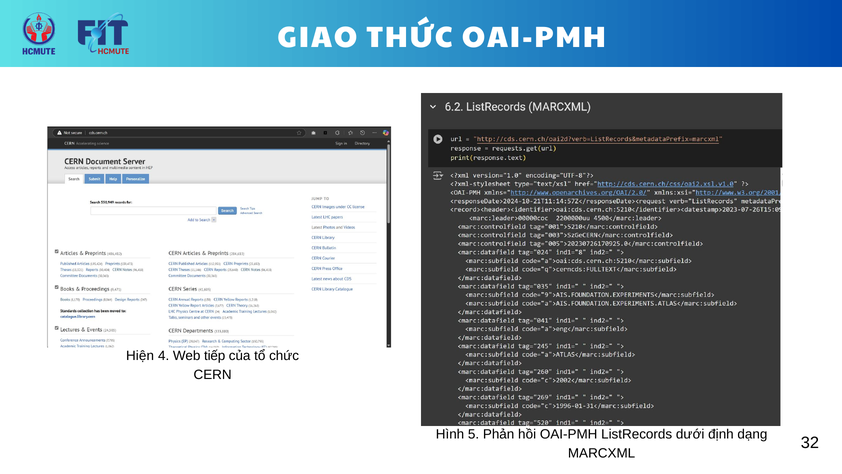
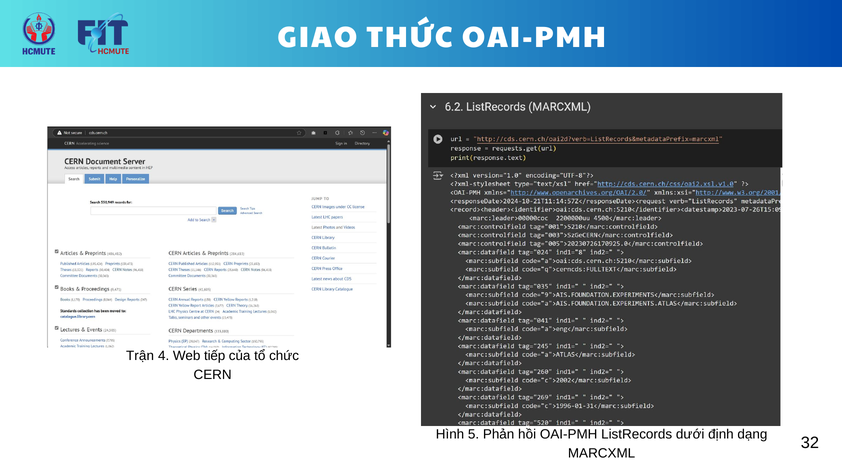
Hiện: Hiện -> Trận
